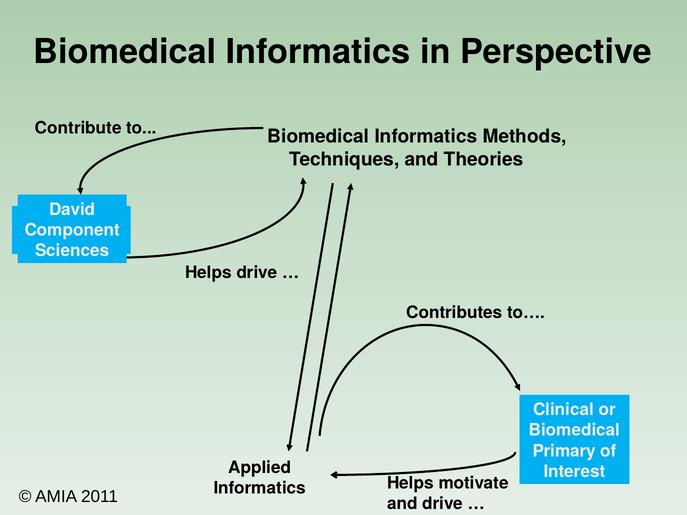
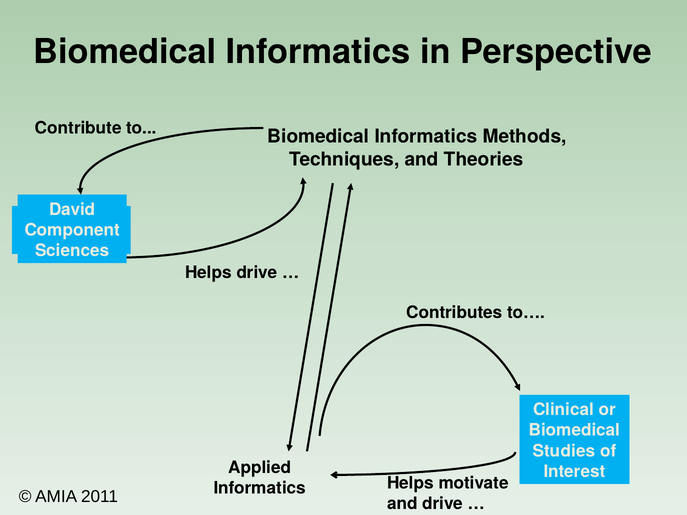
Primary: Primary -> Studies
